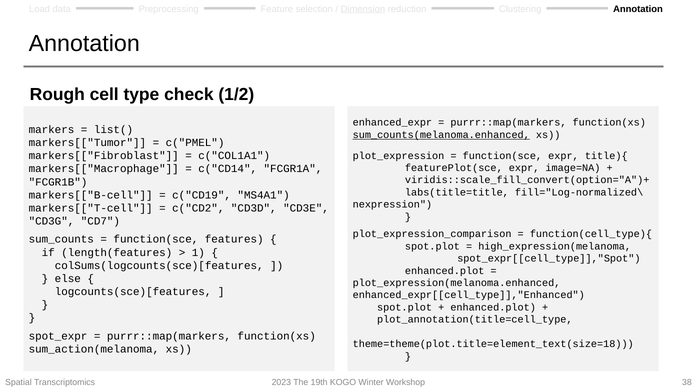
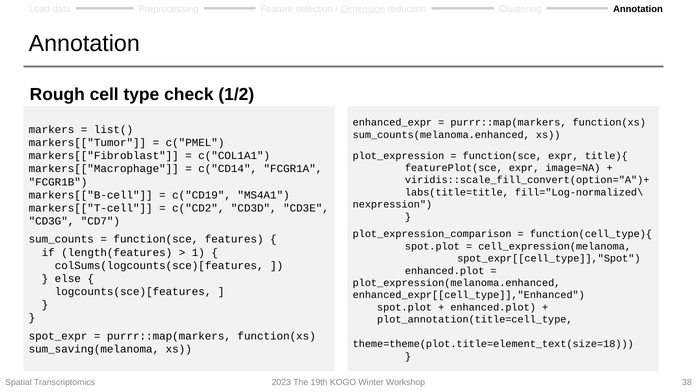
sum_counts(melanoma.enhanced underline: present -> none
high_expression(melanoma: high_expression(melanoma -> cell_expression(melanoma
sum_action(melanoma: sum_action(melanoma -> sum_saving(melanoma
